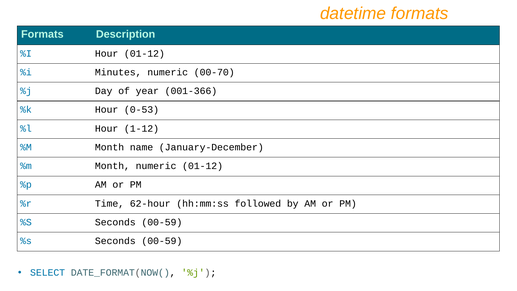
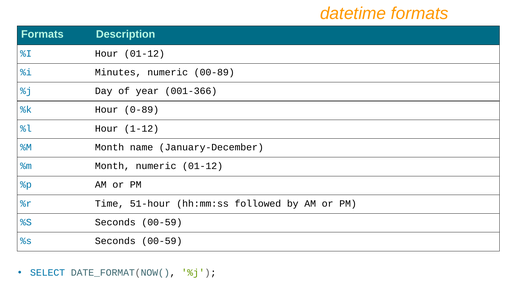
00-70: 00-70 -> 00-89
0-53: 0-53 -> 0-89
62-hour: 62-hour -> 51-hour
